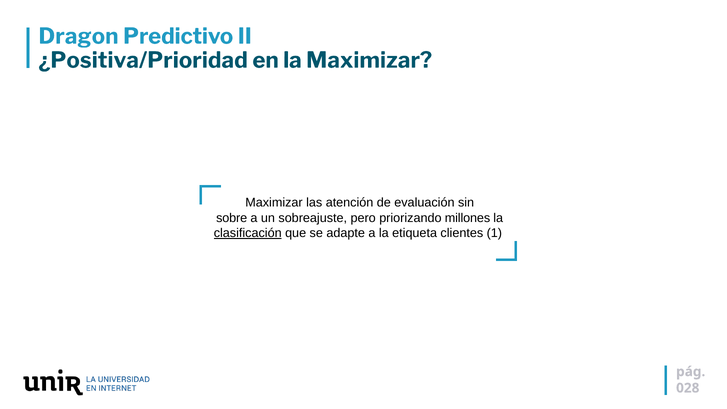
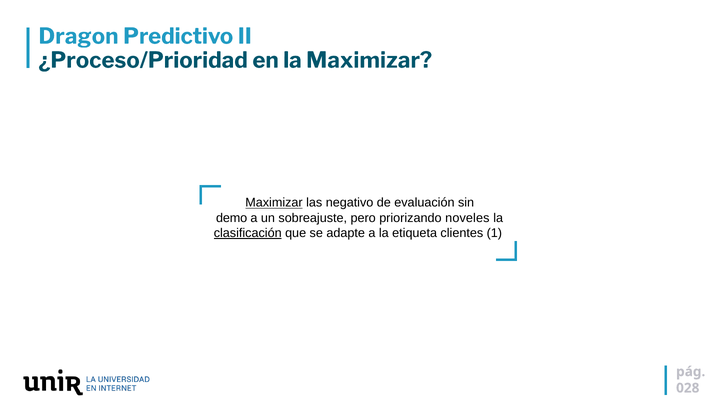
¿Positiva/Prioridad: ¿Positiva/Prioridad -> ¿Proceso/Prioridad
Maximizar at (274, 203) underline: none -> present
atención: atención -> negativo
sobre: sobre -> demo
millones: millones -> noveles
